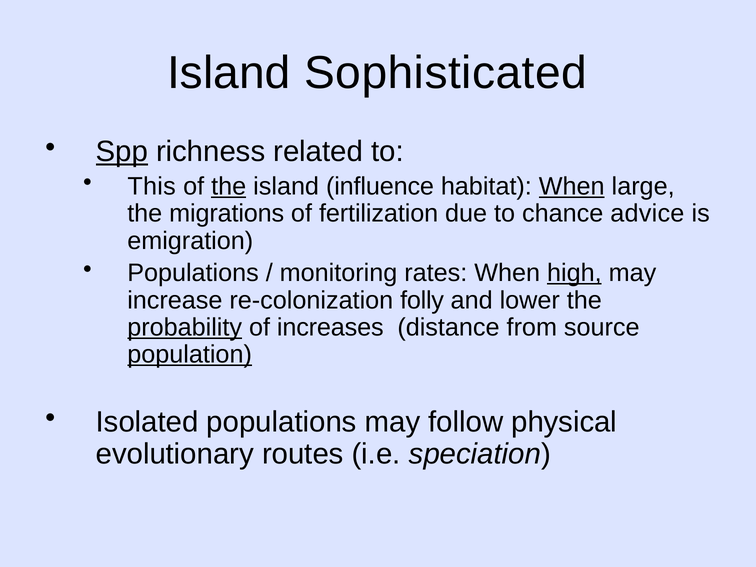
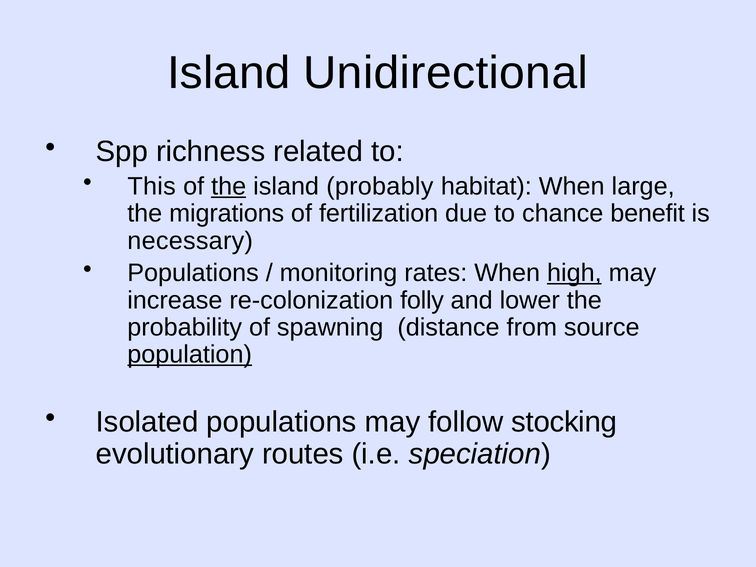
Sophisticated: Sophisticated -> Unidirectional
Spp underline: present -> none
influence: influence -> probably
When at (572, 186) underline: present -> none
advice: advice -> benefit
emigration: emigration -> necessary
probability underline: present -> none
increases: increases -> spawning
physical: physical -> stocking
